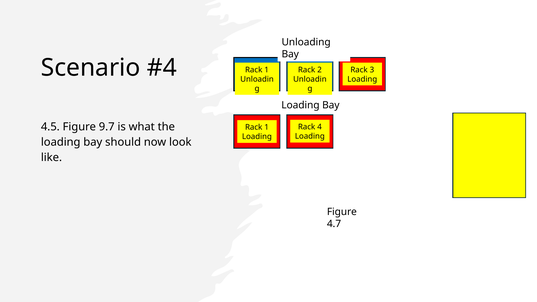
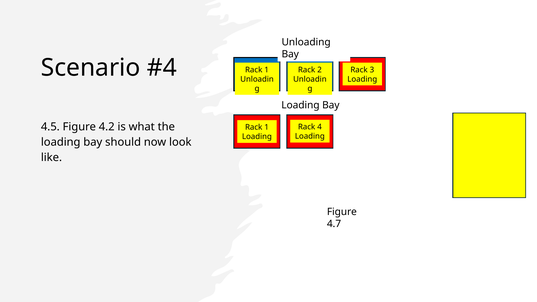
9.7: 9.7 -> 4.2
